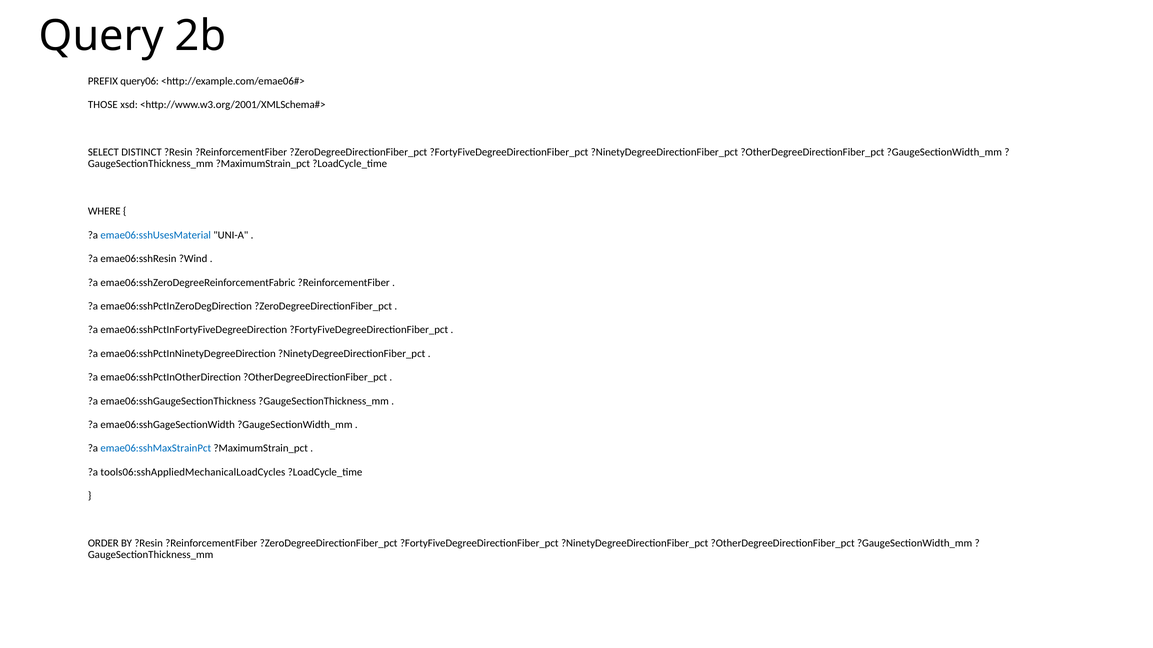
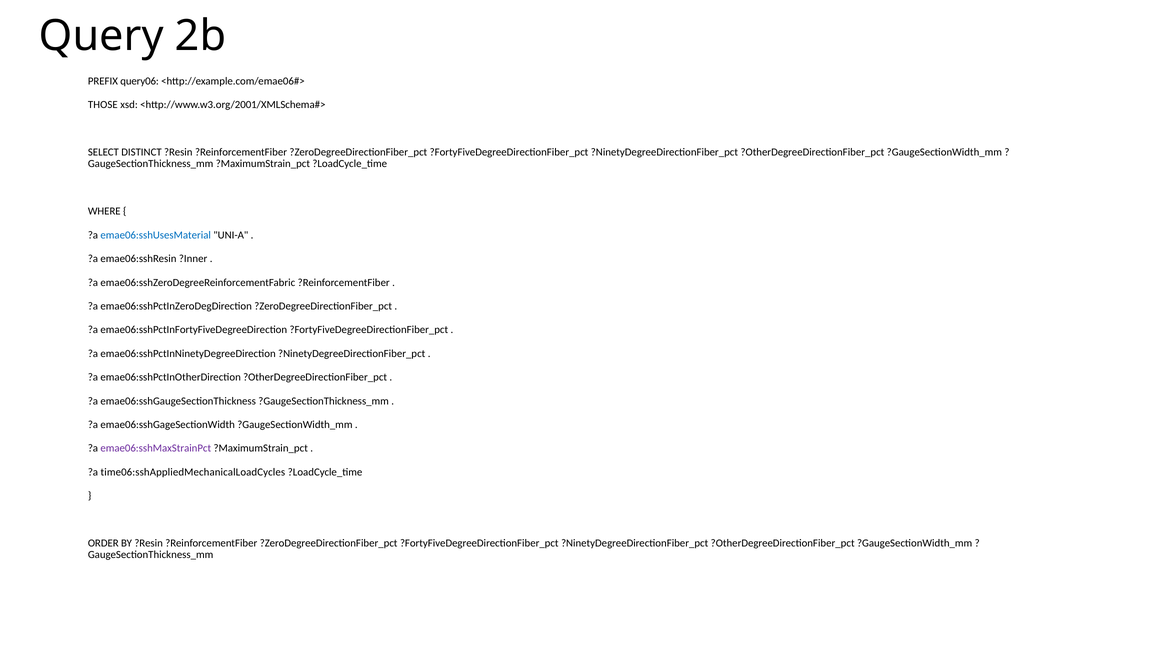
?Wind: ?Wind -> ?Inner
emae06:sshMaxStrainPct colour: blue -> purple
tools06:sshAppliedMechanicalLoadCycles: tools06:sshAppliedMechanicalLoadCycles -> time06:sshAppliedMechanicalLoadCycles
